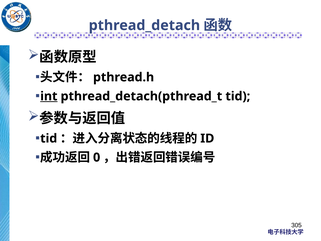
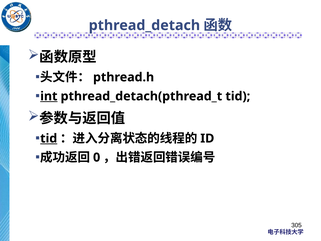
tid at (49, 138) underline: none -> present
